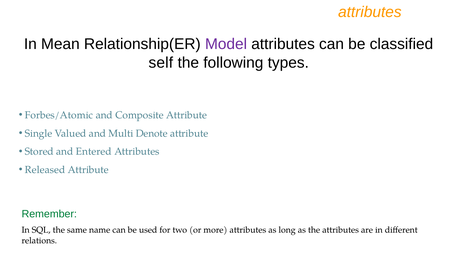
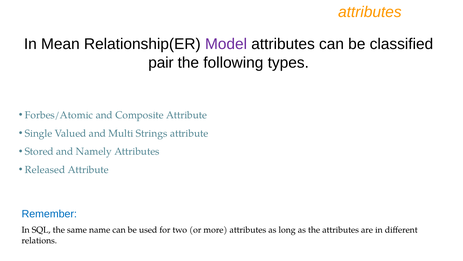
self: self -> pair
Denote: Denote -> Strings
Entered: Entered -> Namely
Remember colour: green -> blue
